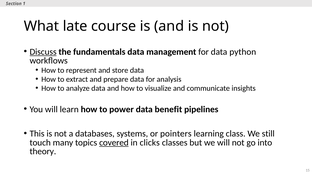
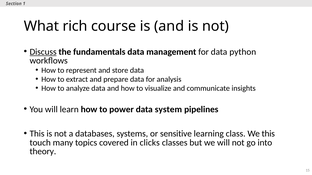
late: late -> rich
benefit: benefit -> system
pointers: pointers -> sensitive
We still: still -> this
covered underline: present -> none
